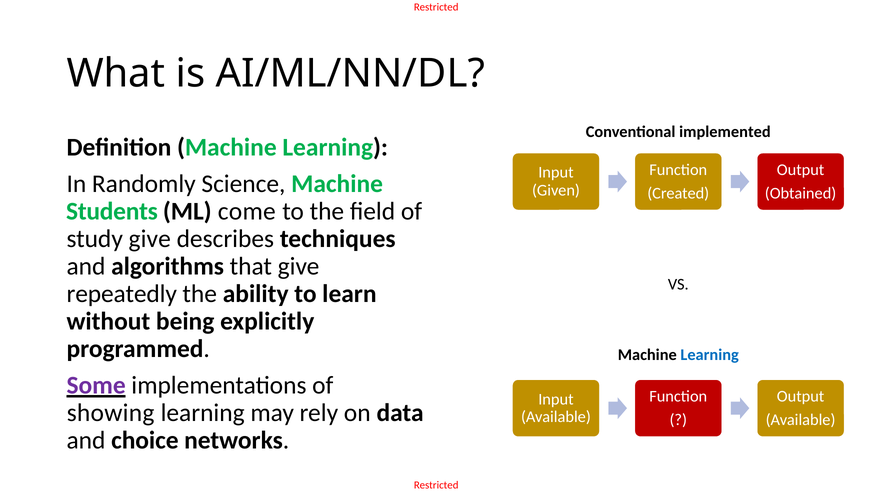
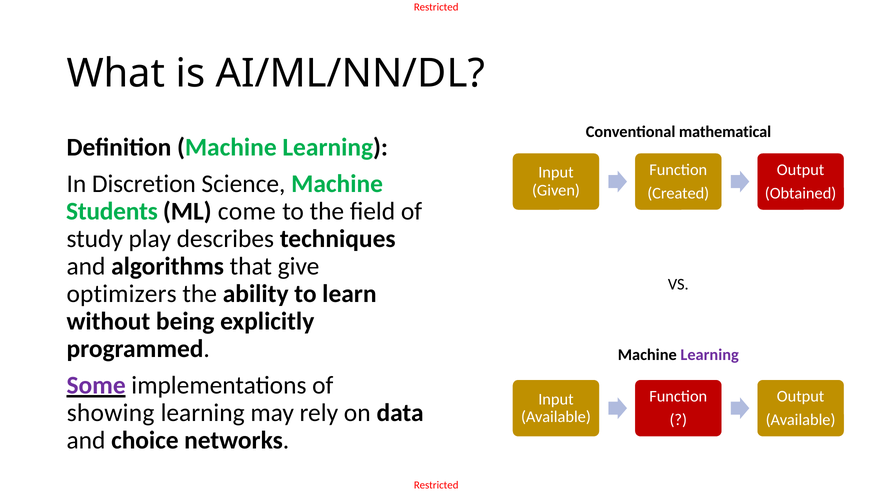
implemented: implemented -> mathematical
Randomly: Randomly -> Discretion
study give: give -> play
repeatedly: repeatedly -> optimizers
Learning at (710, 355) colour: blue -> purple
